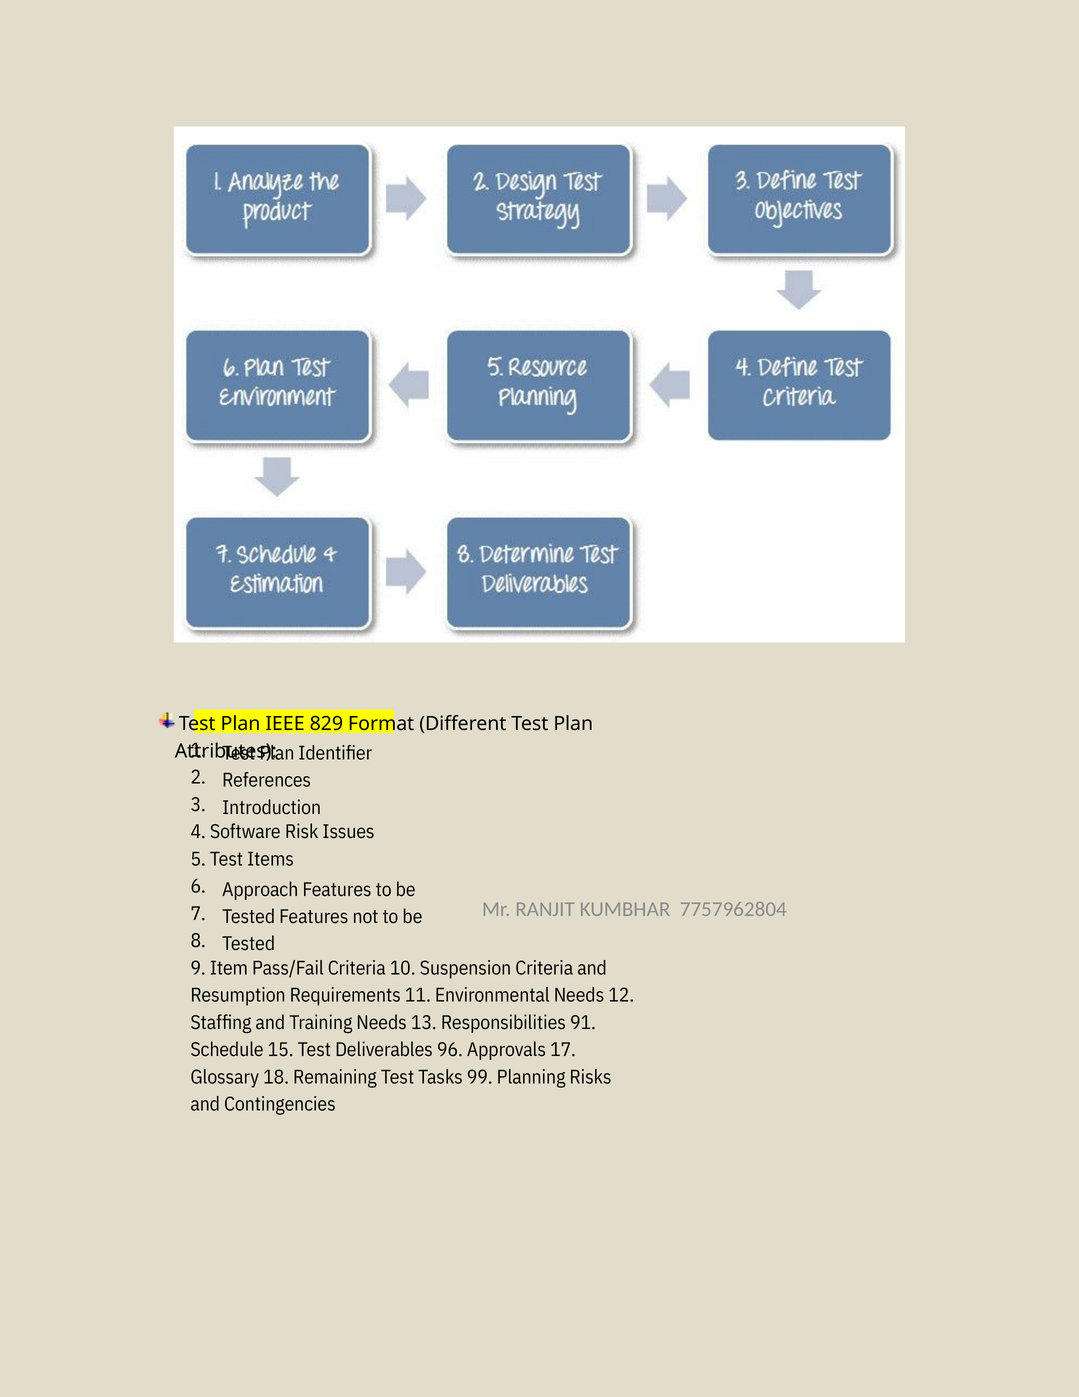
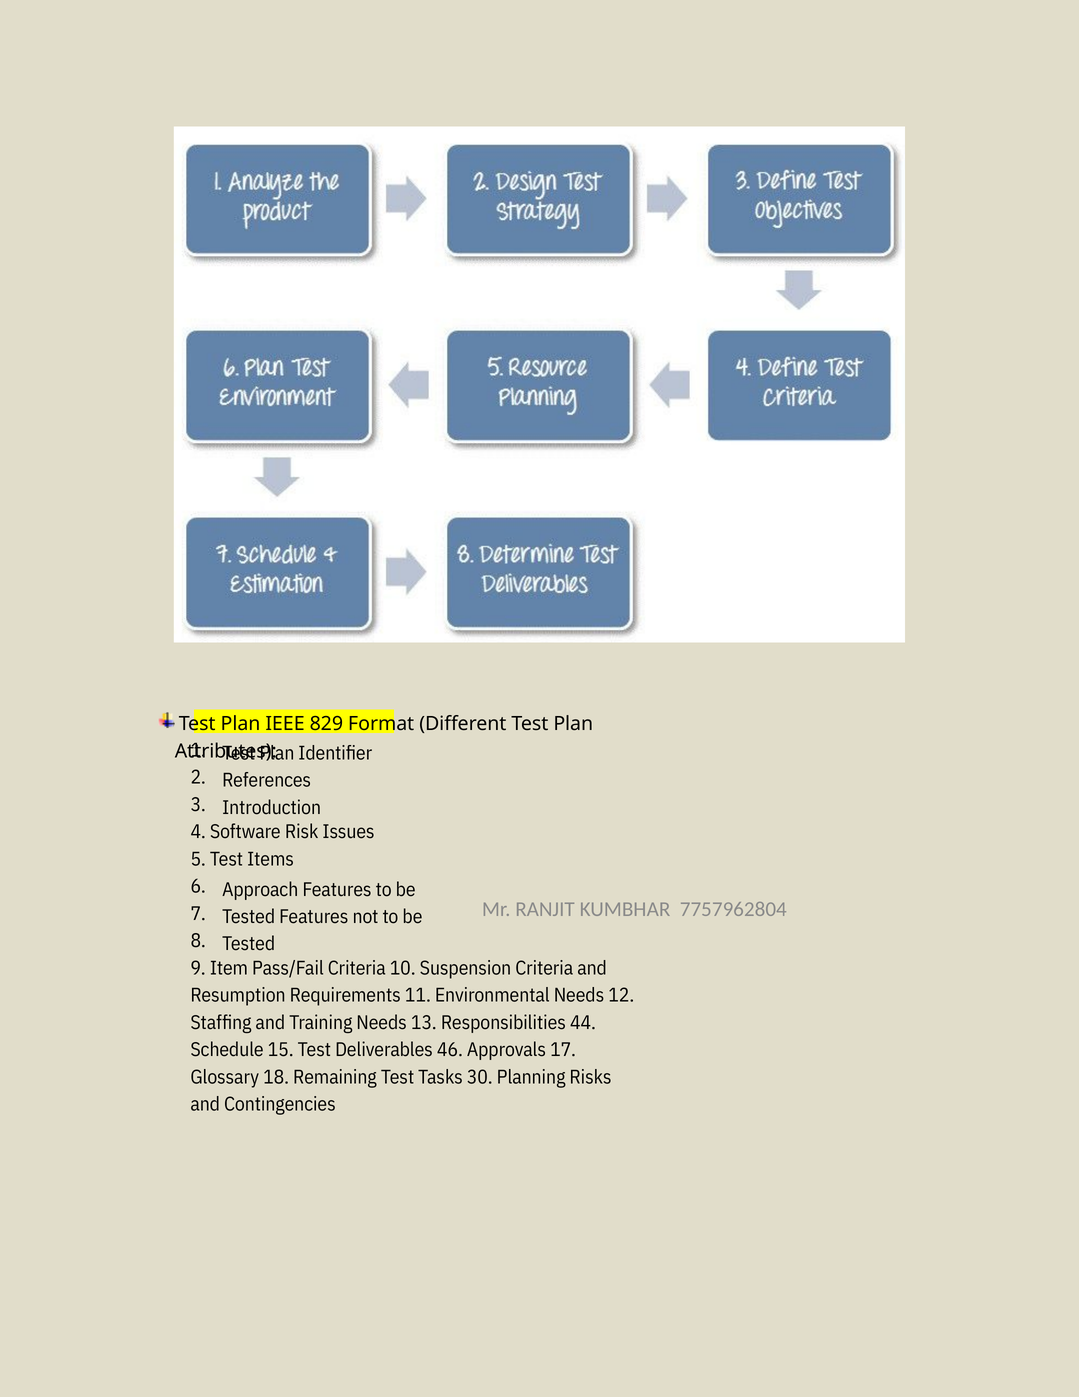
91: 91 -> 44
96: 96 -> 46
99: 99 -> 30
